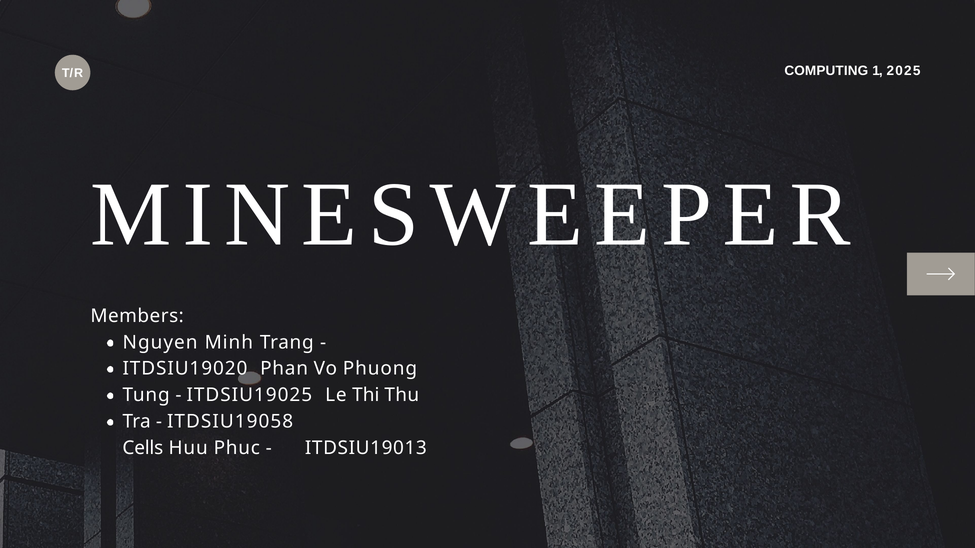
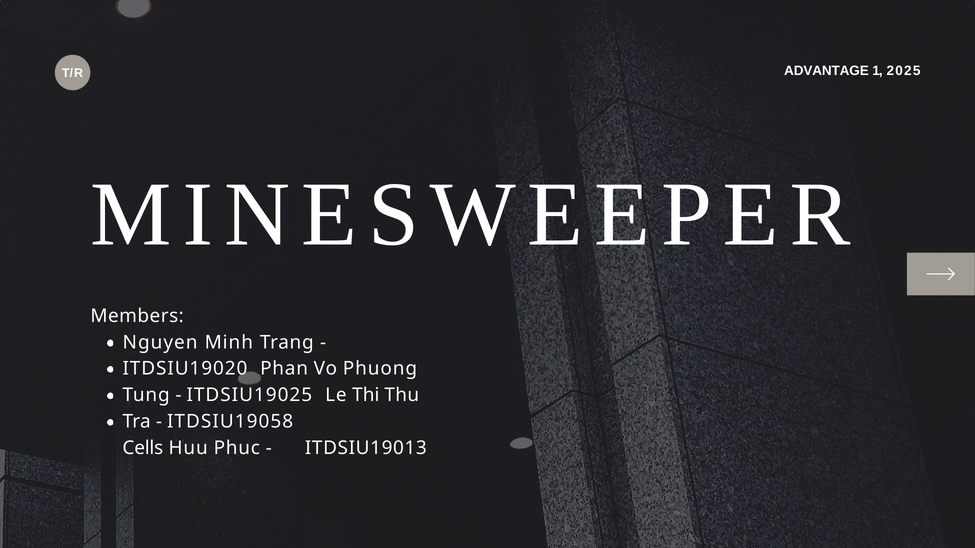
COMPUTING: COMPUTING -> ADVANTAGE
